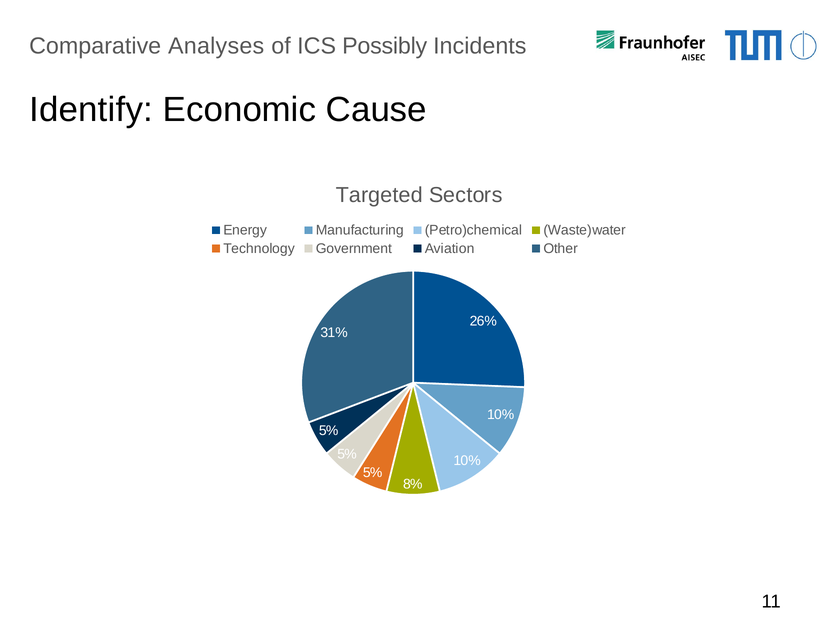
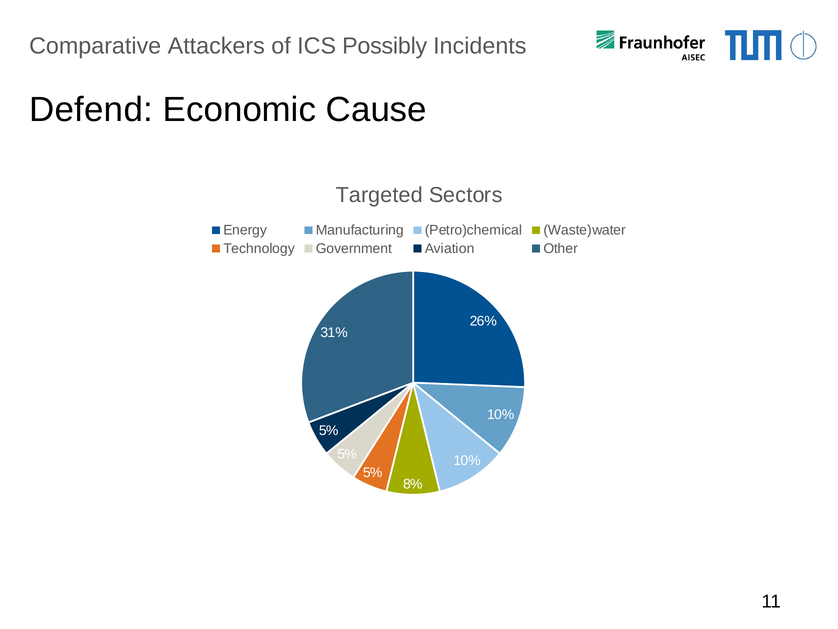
Analyses: Analyses -> Attackers
Identify: Identify -> Defend
